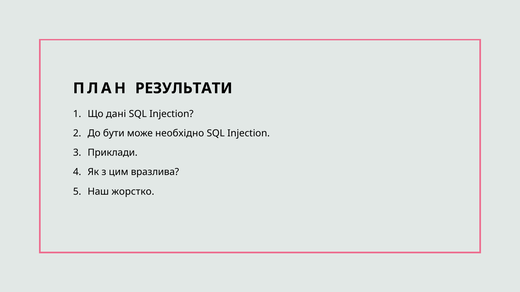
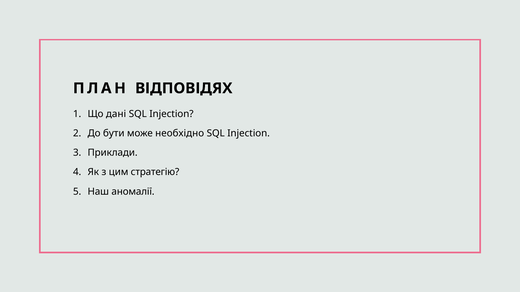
РЕЗУЛЬТАТИ: РЕЗУЛЬТАТИ -> ВІДПОВІДЯХ
вразлива: вразлива -> стратегію
жорстко: жорстко -> аномалії
